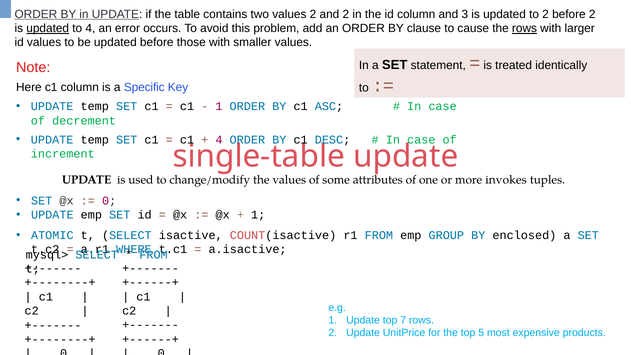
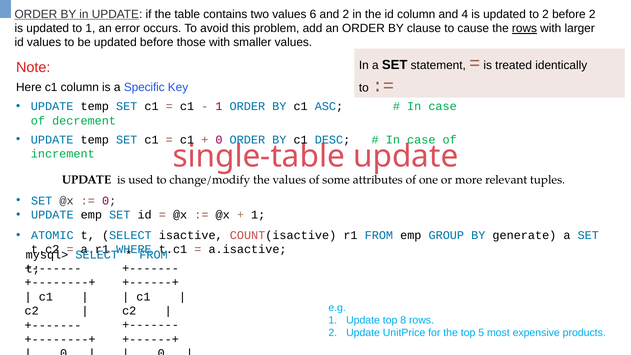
values 2: 2 -> 6
3: 3 -> 4
updated at (48, 28) underline: present -> none
to 4: 4 -> 1
4 at (219, 140): 4 -> 0
invokes: invokes -> relevant
enclosed: enclosed -> generate
7: 7 -> 8
